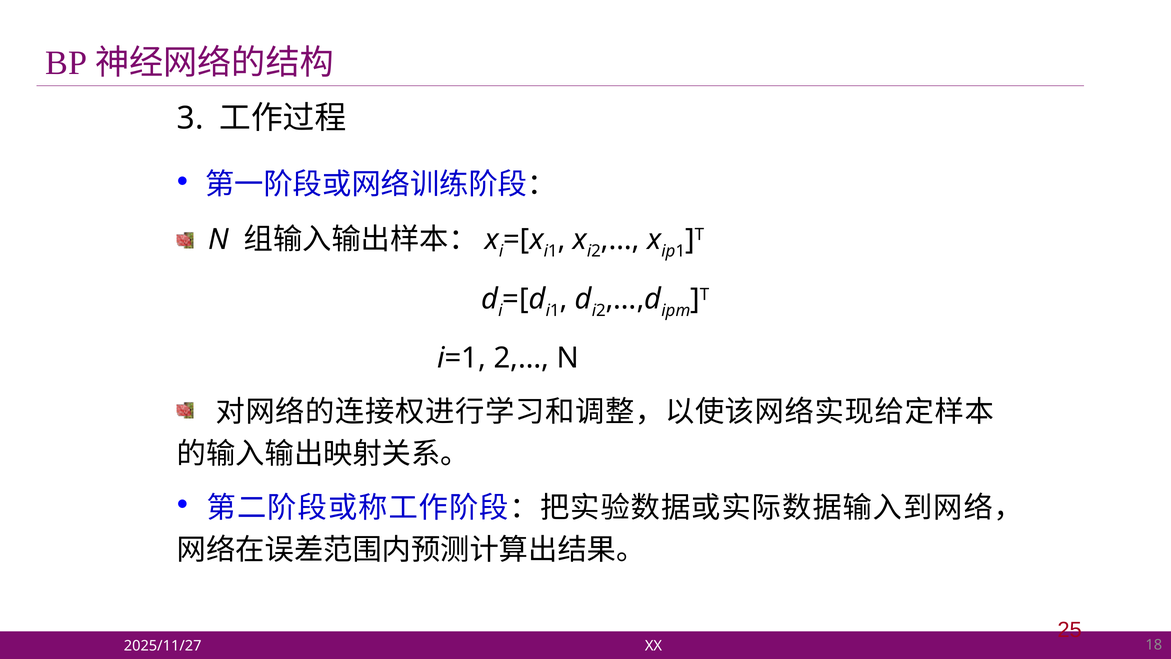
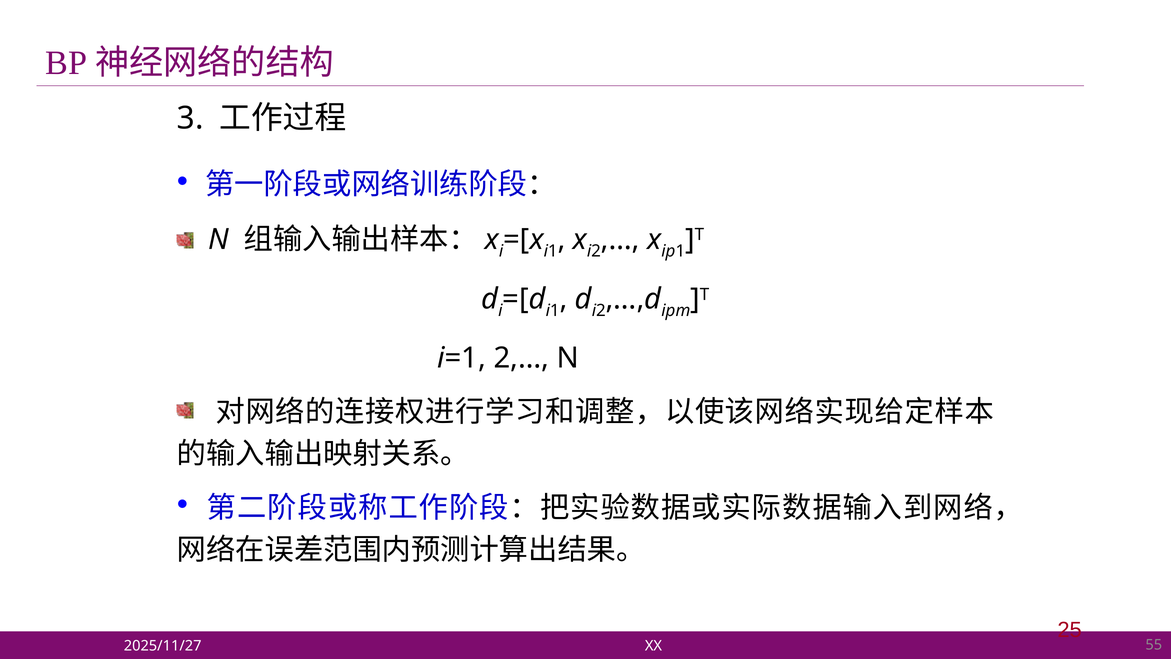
18: 18 -> 55
